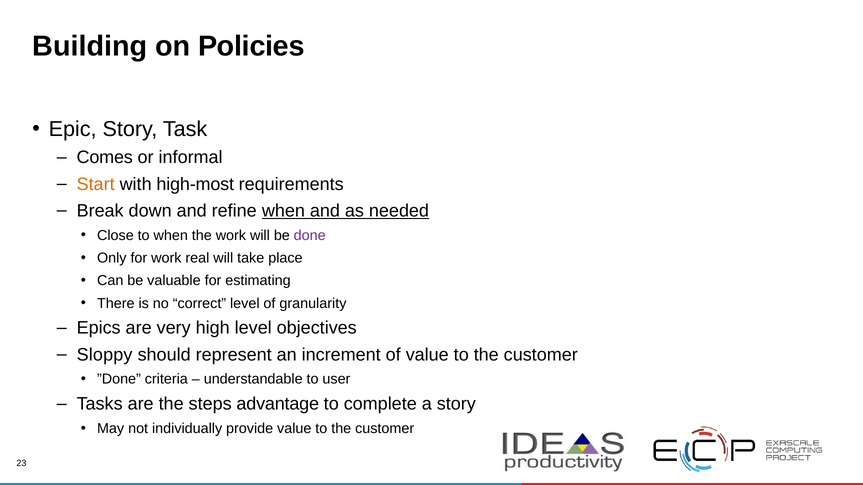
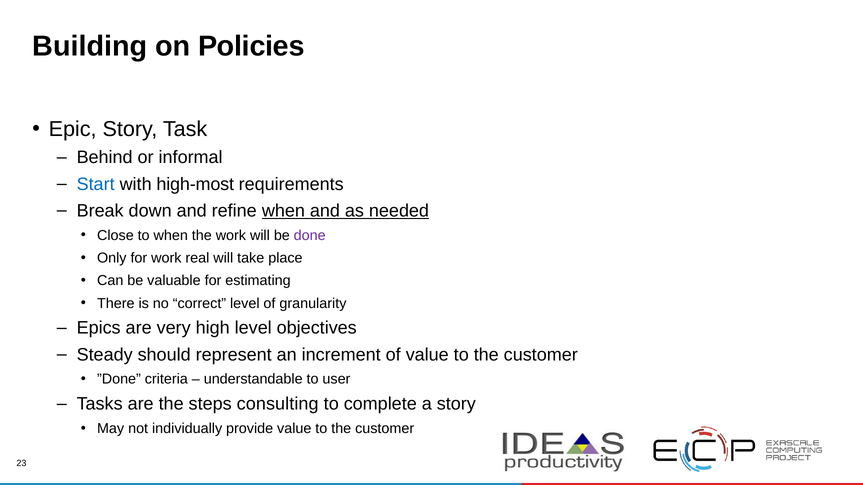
Comes: Comes -> Behind
Start colour: orange -> blue
Sloppy: Sloppy -> Steady
advantage: advantage -> consulting
